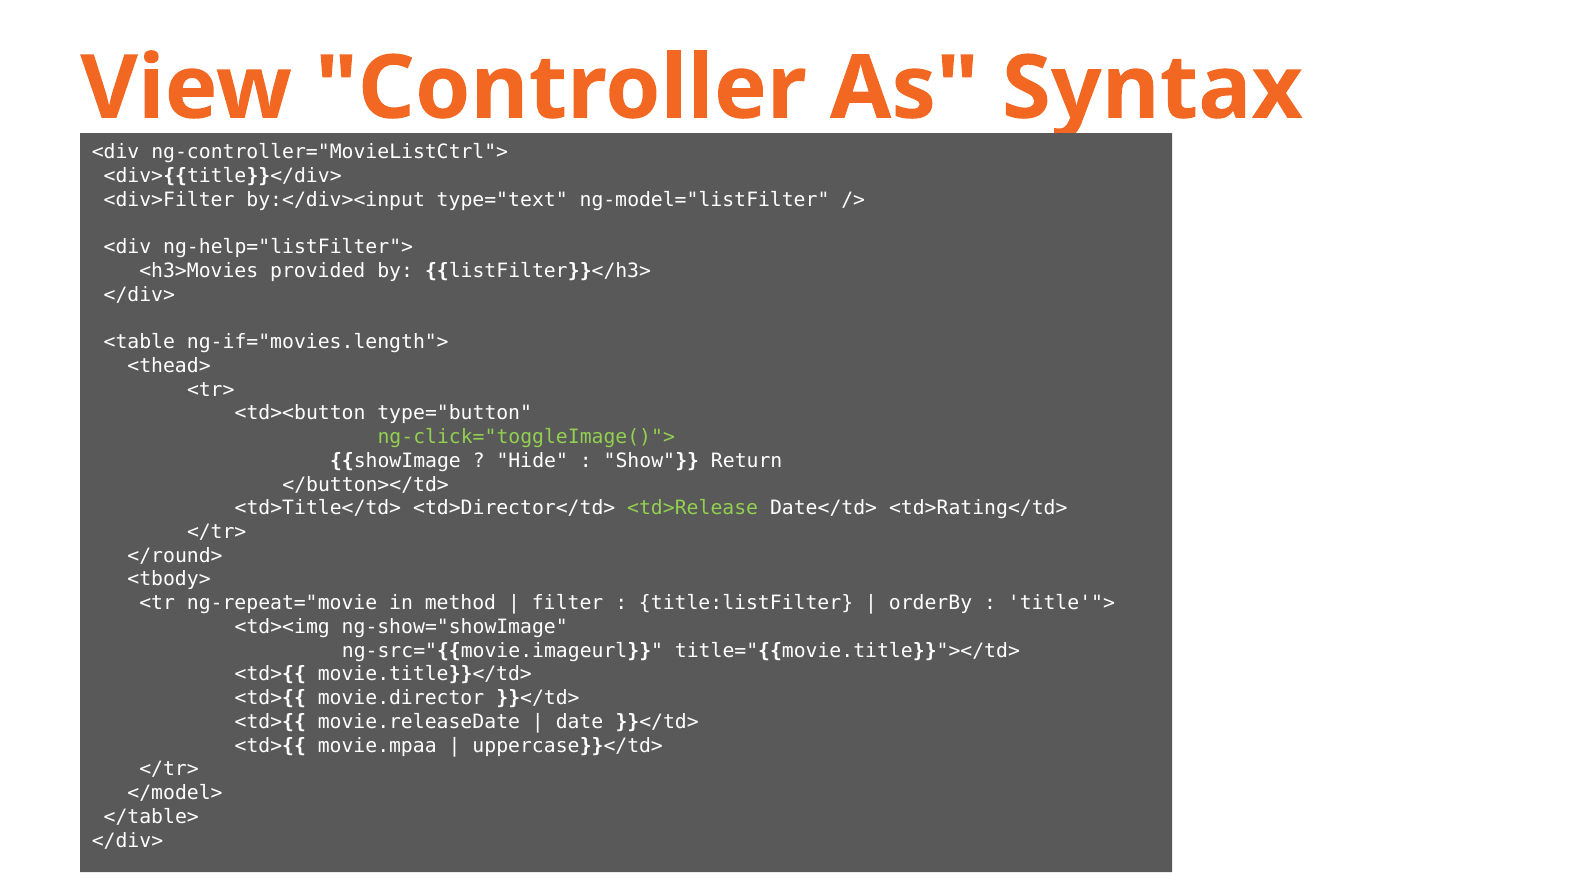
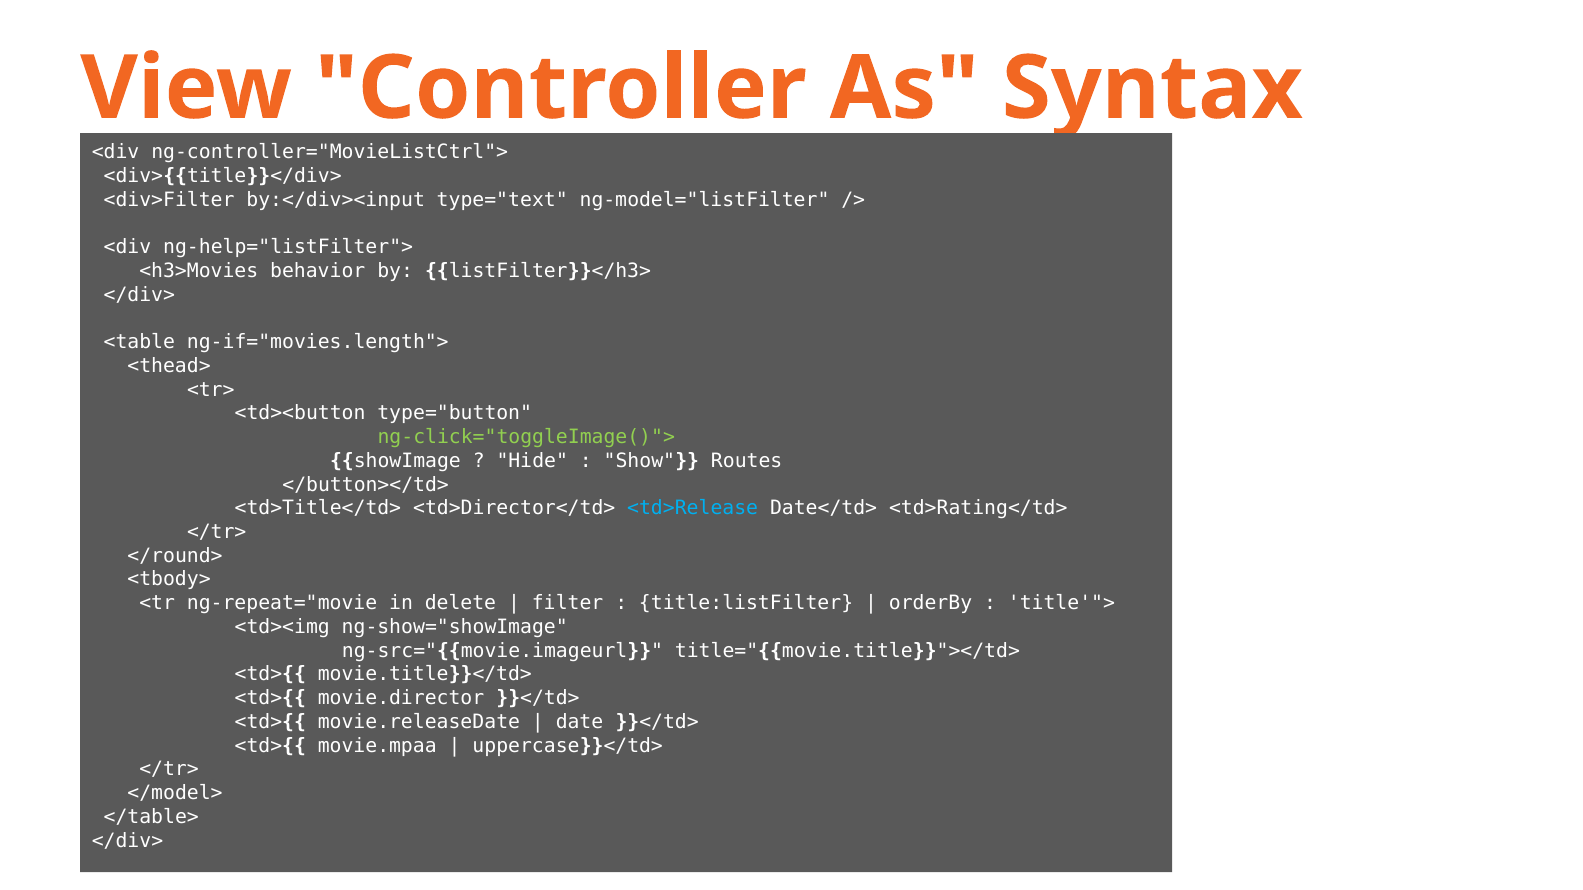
provided: provided -> behavior
Return: Return -> Routes
<td>Release colour: light green -> light blue
method: method -> delete
